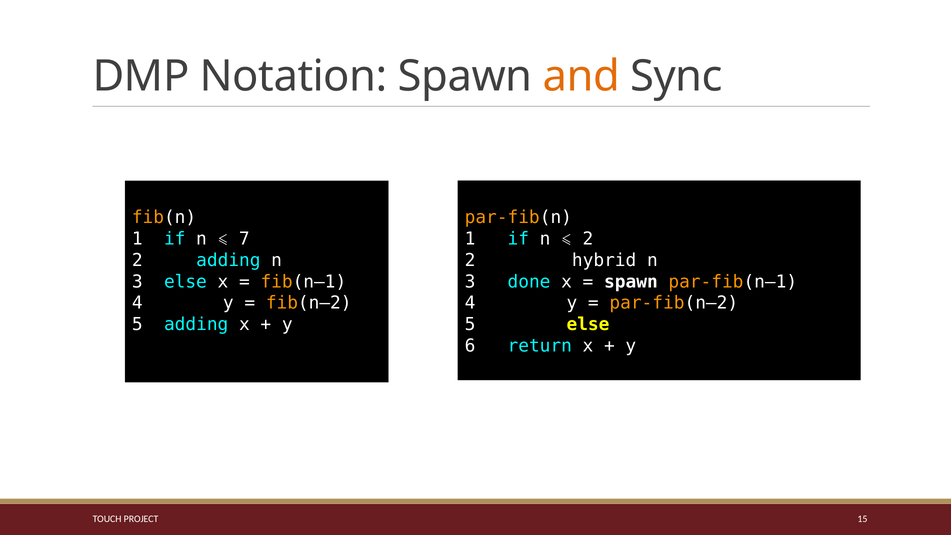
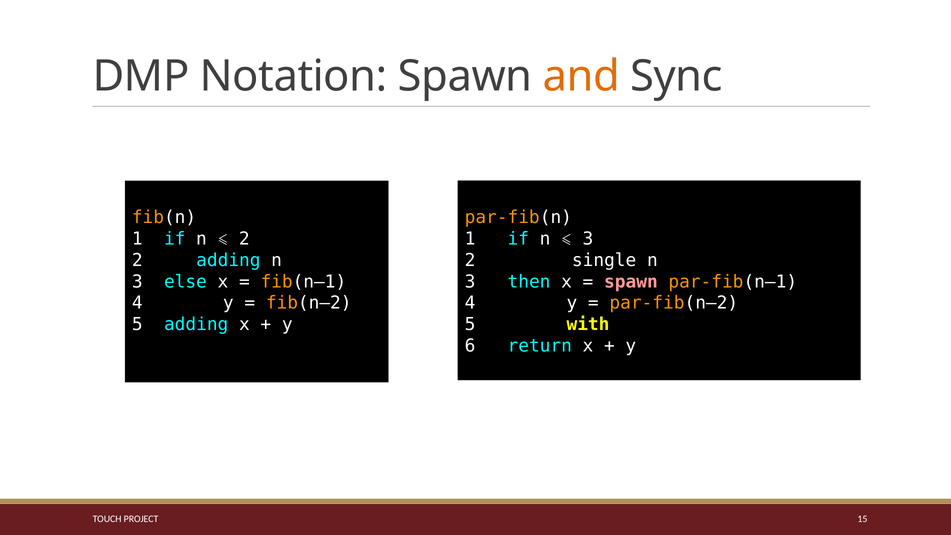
n 7: 7 -> 2
if n 2: 2 -> 3
hybrid: hybrid -> single
done: done -> then
spawn at (631, 282) colour: white -> pink
5 else: else -> with
